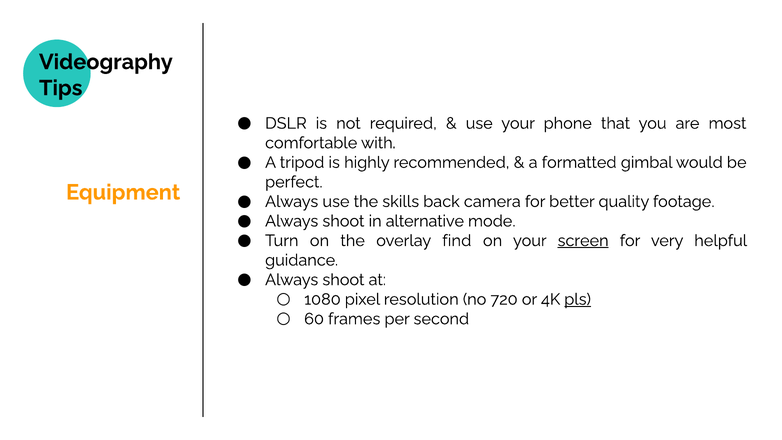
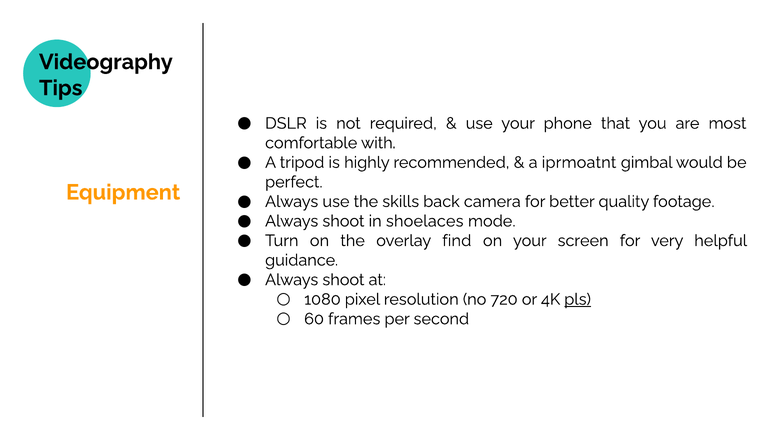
formatted: formatted -> iprmoatnt
alternative: alternative -> shoelaces
screen underline: present -> none
